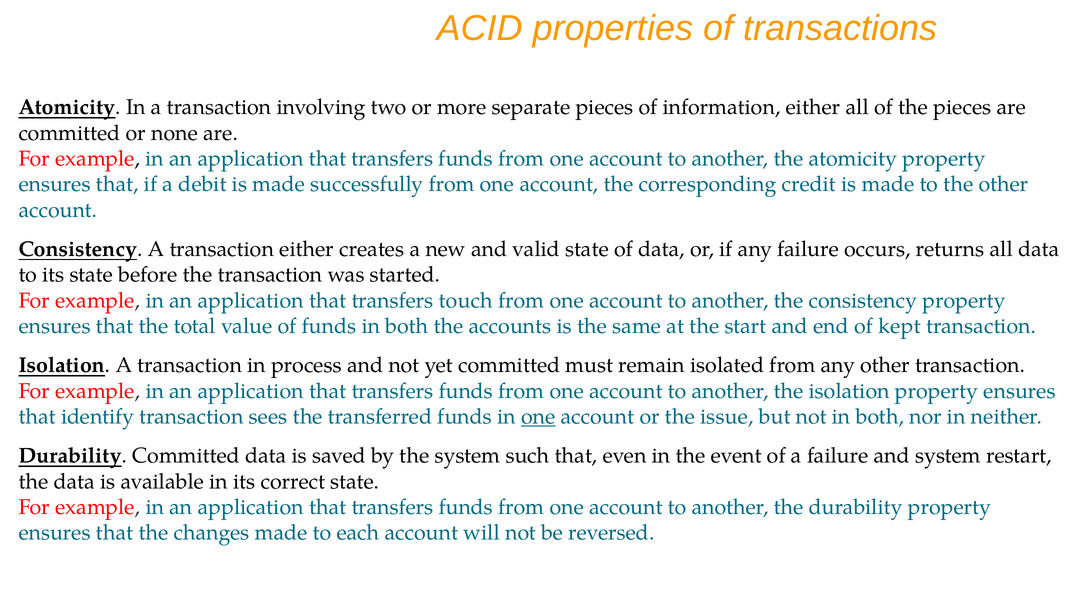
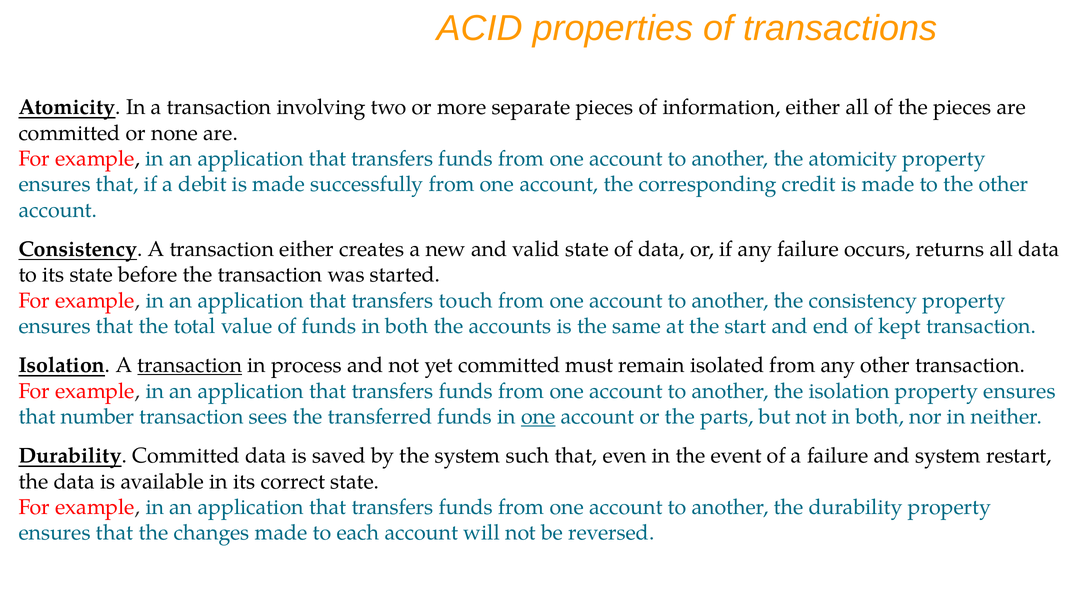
transaction at (190, 365) underline: none -> present
identify: identify -> number
issue: issue -> parts
